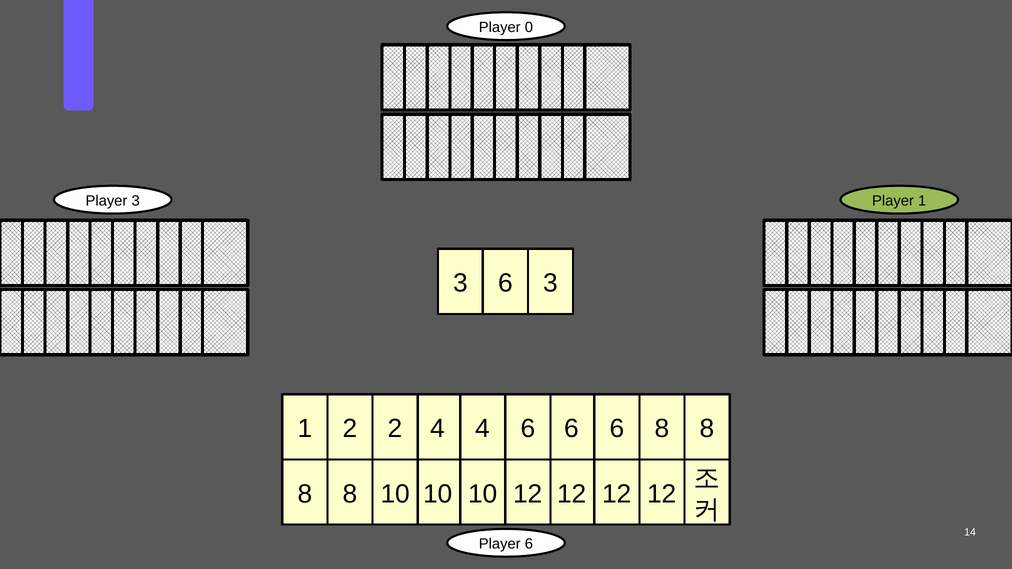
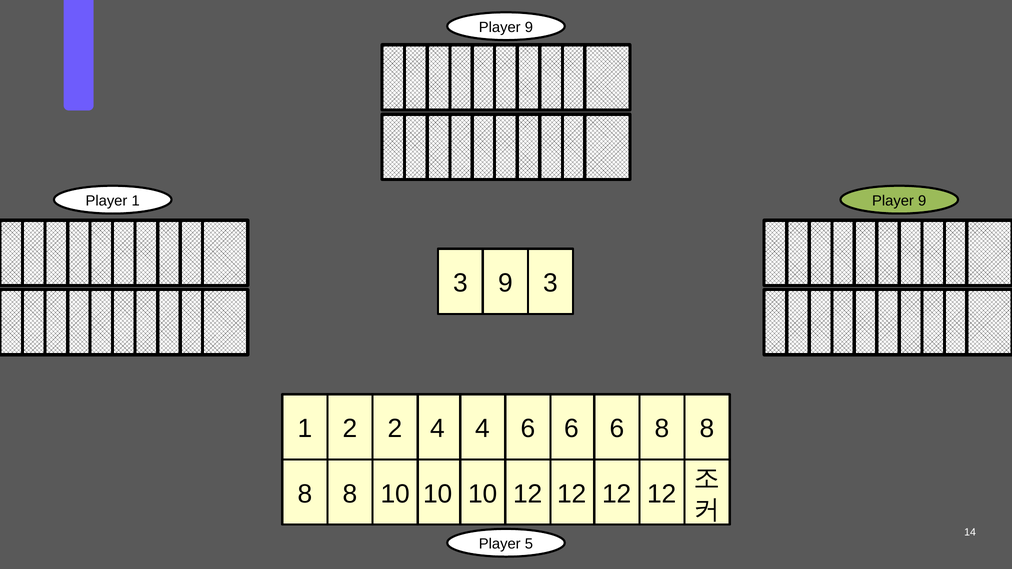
0 at (529, 27): 0 -> 9
Player 3: 3 -> 1
1 at (922, 201): 1 -> 9
3 6: 6 -> 9
Player 6: 6 -> 5
